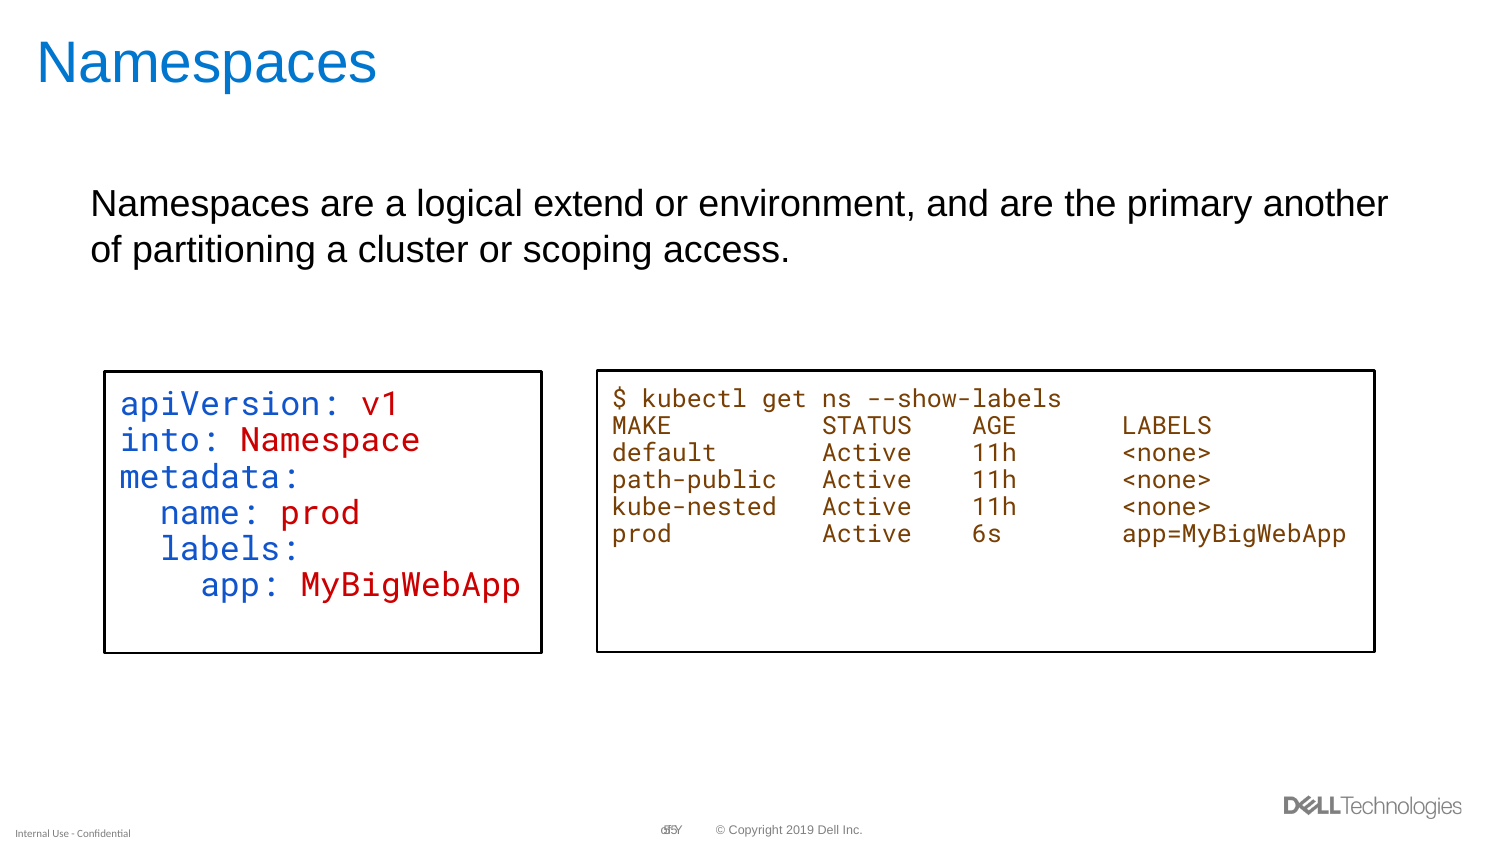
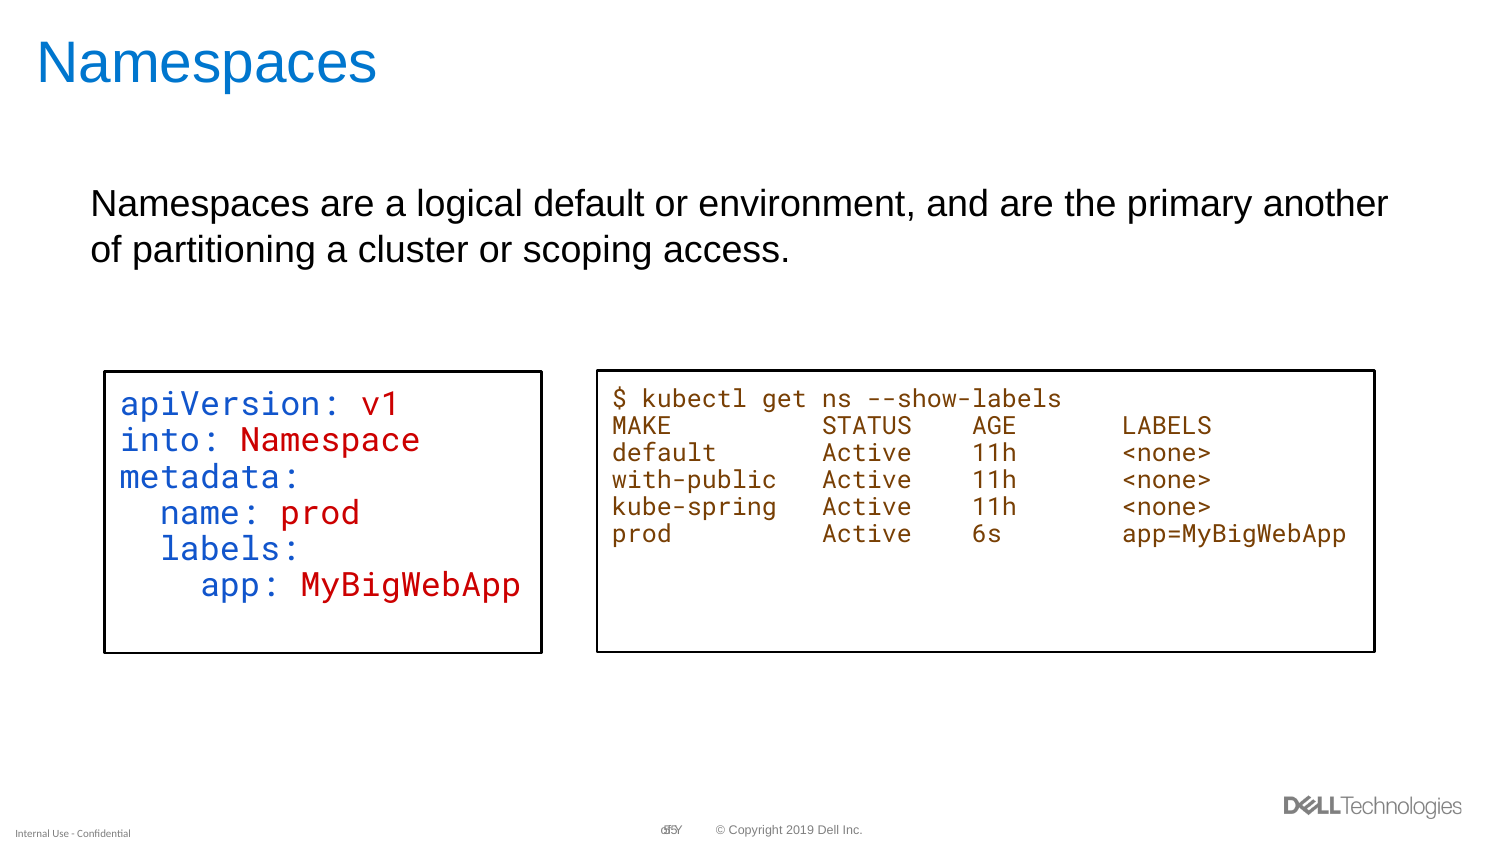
logical extend: extend -> default
path-public: path-public -> with-public
kube-nested: kube-nested -> kube-spring
